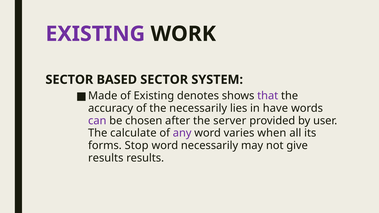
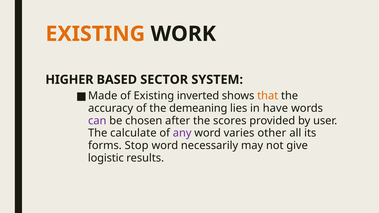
EXISTING at (95, 34) colour: purple -> orange
SECTOR at (69, 80): SECTOR -> HIGHER
denotes: denotes -> inverted
that colour: purple -> orange
the necessarily: necessarily -> demeaning
server: server -> scores
when: when -> other
results at (106, 158): results -> logistic
